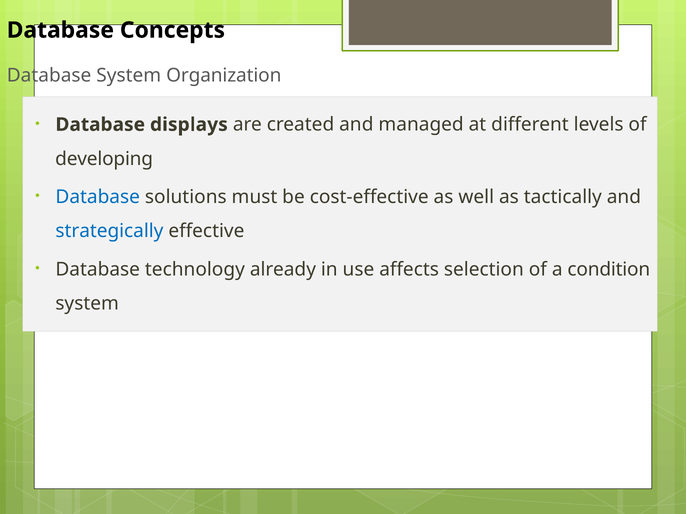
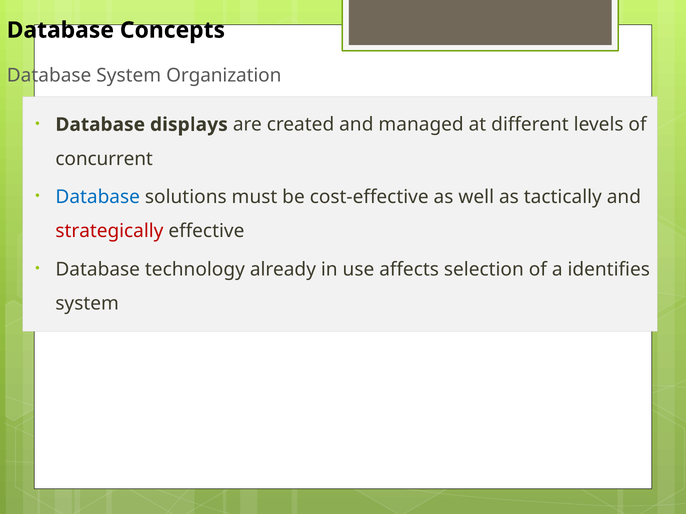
developing: developing -> concurrent
strategically colour: blue -> red
condition: condition -> identifies
